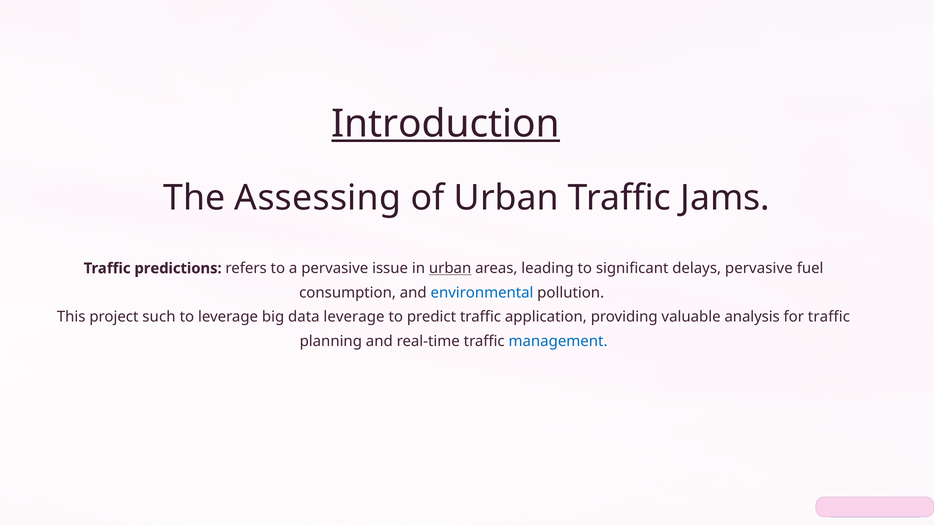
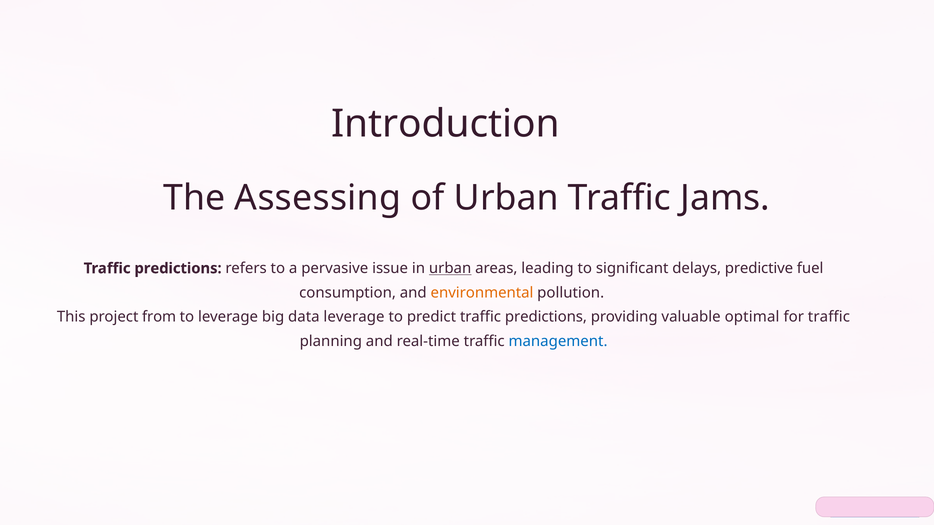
Introduction underline: present -> none
delays pervasive: pervasive -> predictive
environmental colour: blue -> orange
such: such -> from
predict traffic application: application -> predictions
analysis: analysis -> optimal
